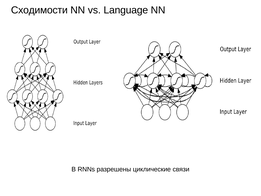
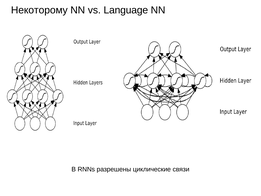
Сходимости: Сходимости -> Некоторому
